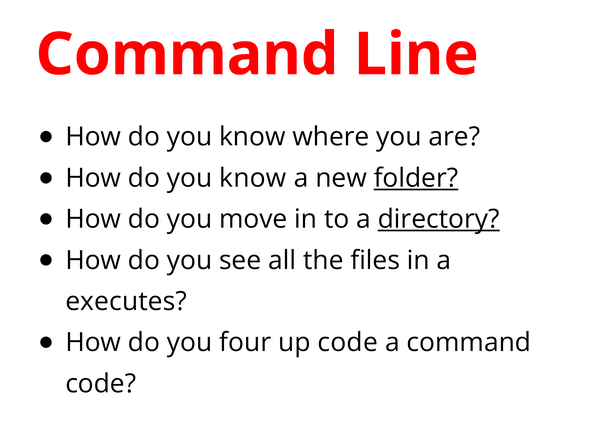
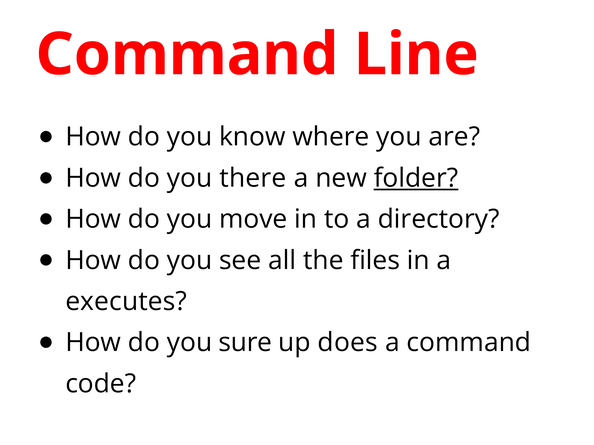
know at (253, 178): know -> there
directory underline: present -> none
four: four -> sure
up code: code -> does
